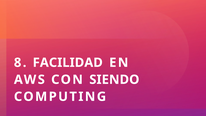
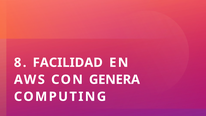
SIENDO: SIENDO -> GENERA
